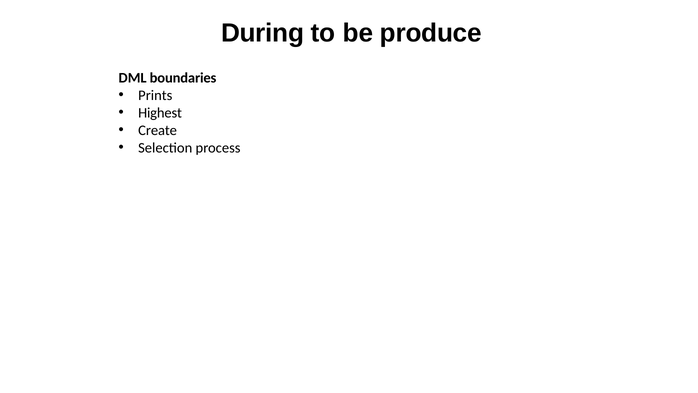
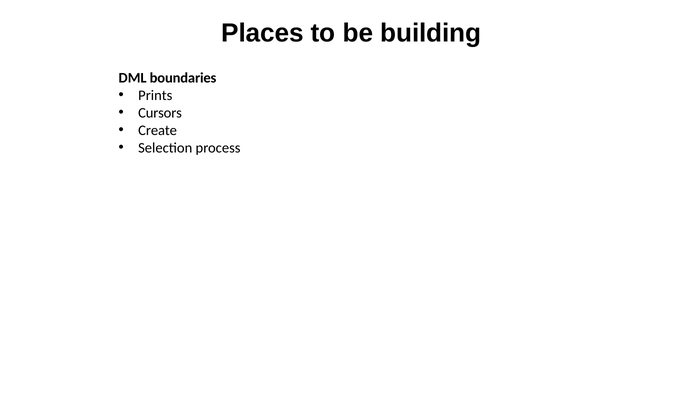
During: During -> Places
produce: produce -> building
Highest: Highest -> Cursors
